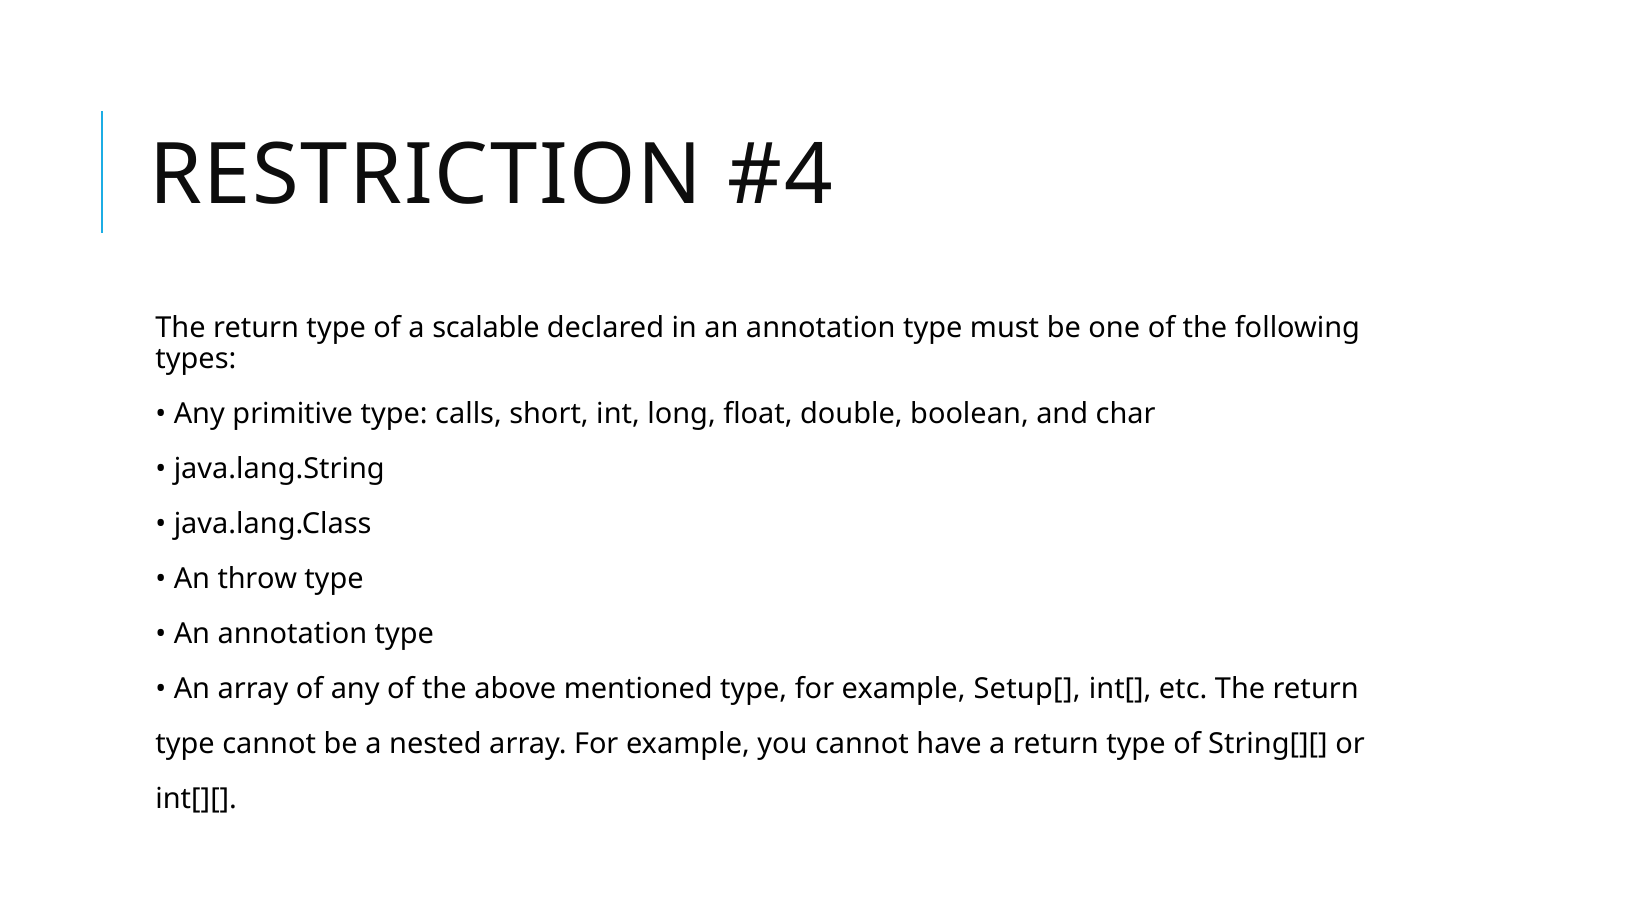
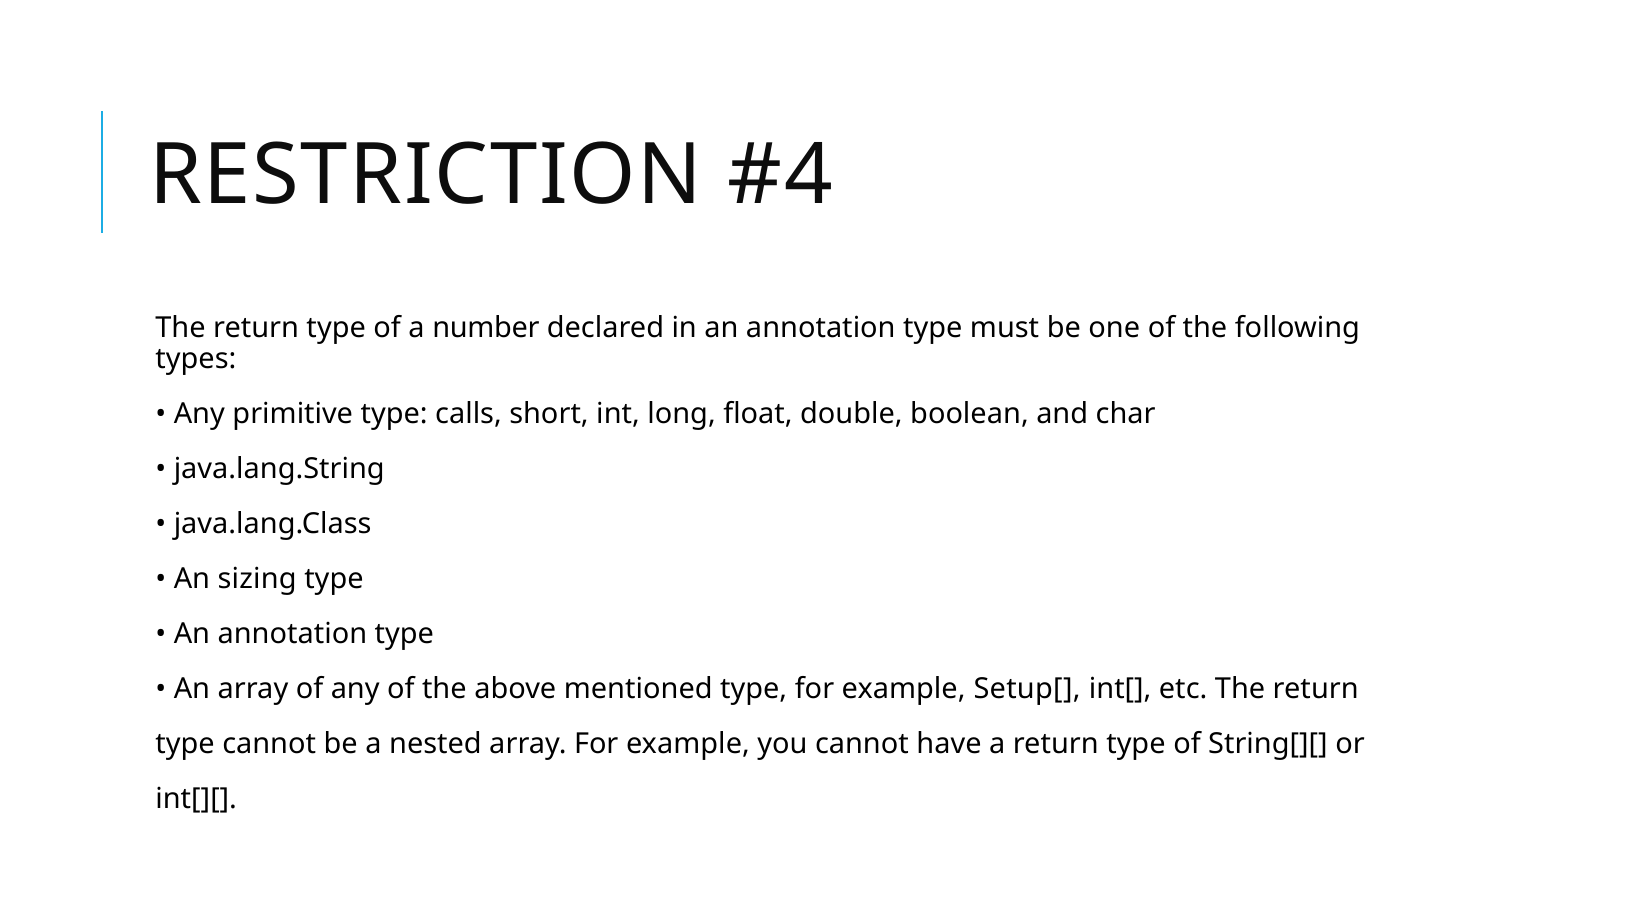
scalable: scalable -> number
throw: throw -> sizing
